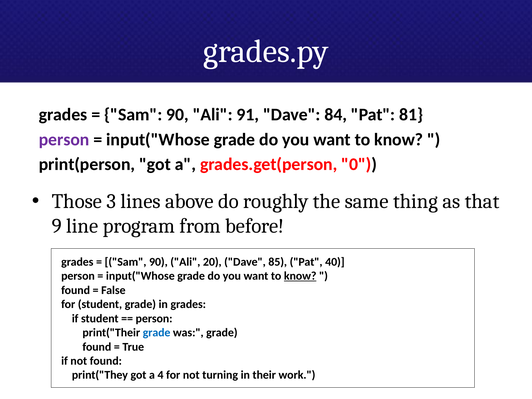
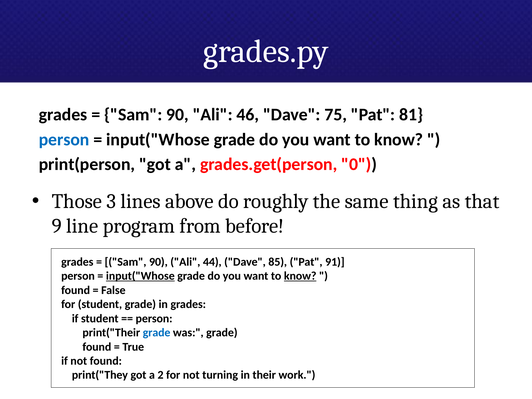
91: 91 -> 46
84: 84 -> 75
person at (64, 140) colour: purple -> blue
20: 20 -> 44
40: 40 -> 91
input("Whose at (140, 276) underline: none -> present
4: 4 -> 2
